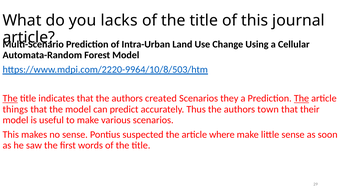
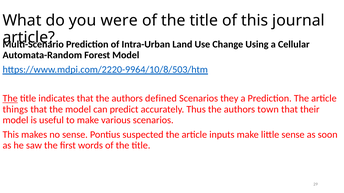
lacks: lacks -> were
created: created -> defined
The at (301, 99) underline: present -> none
where: where -> inputs
